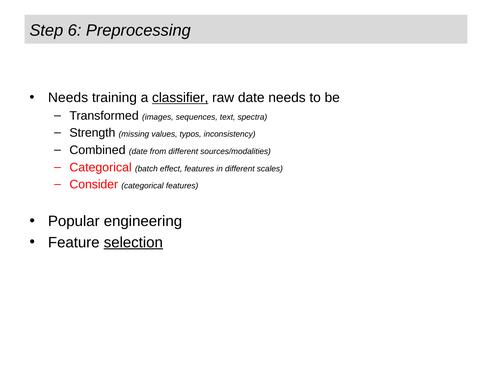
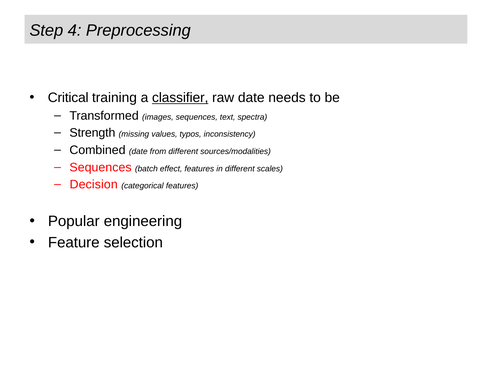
6: 6 -> 4
Needs at (68, 98): Needs -> Critical
Categorical at (101, 167): Categorical -> Sequences
Consider: Consider -> Decision
selection underline: present -> none
